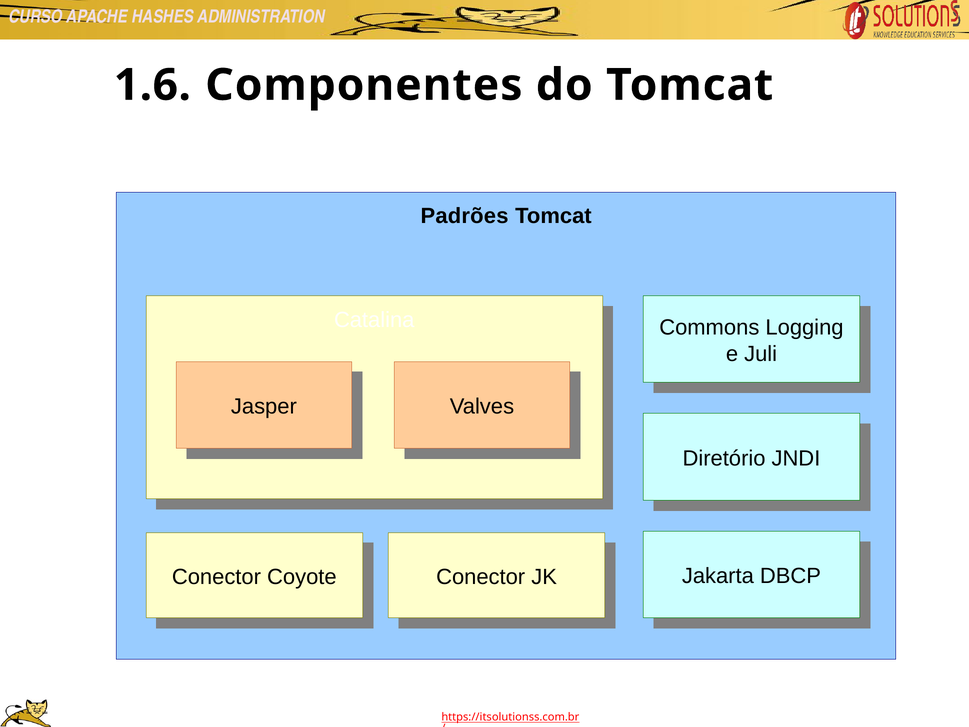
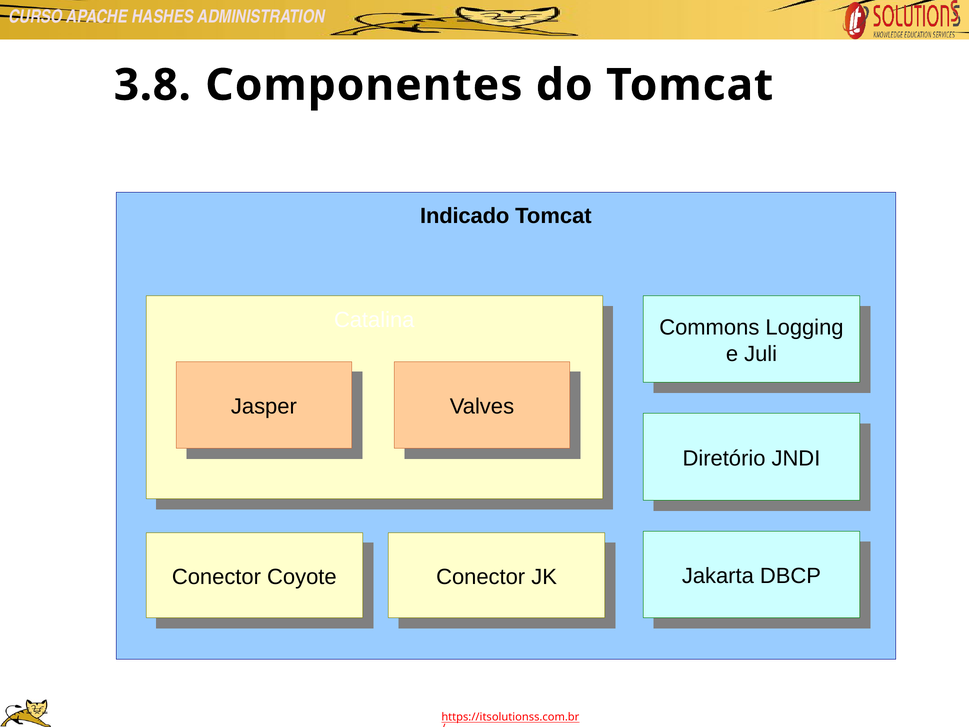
1.6: 1.6 -> 3.8
Padrões: Padrões -> Indicado
